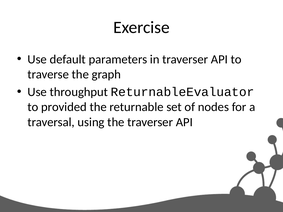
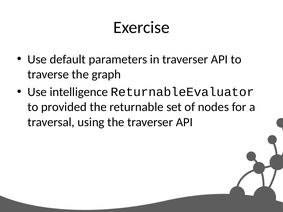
throughput: throughput -> intelligence
